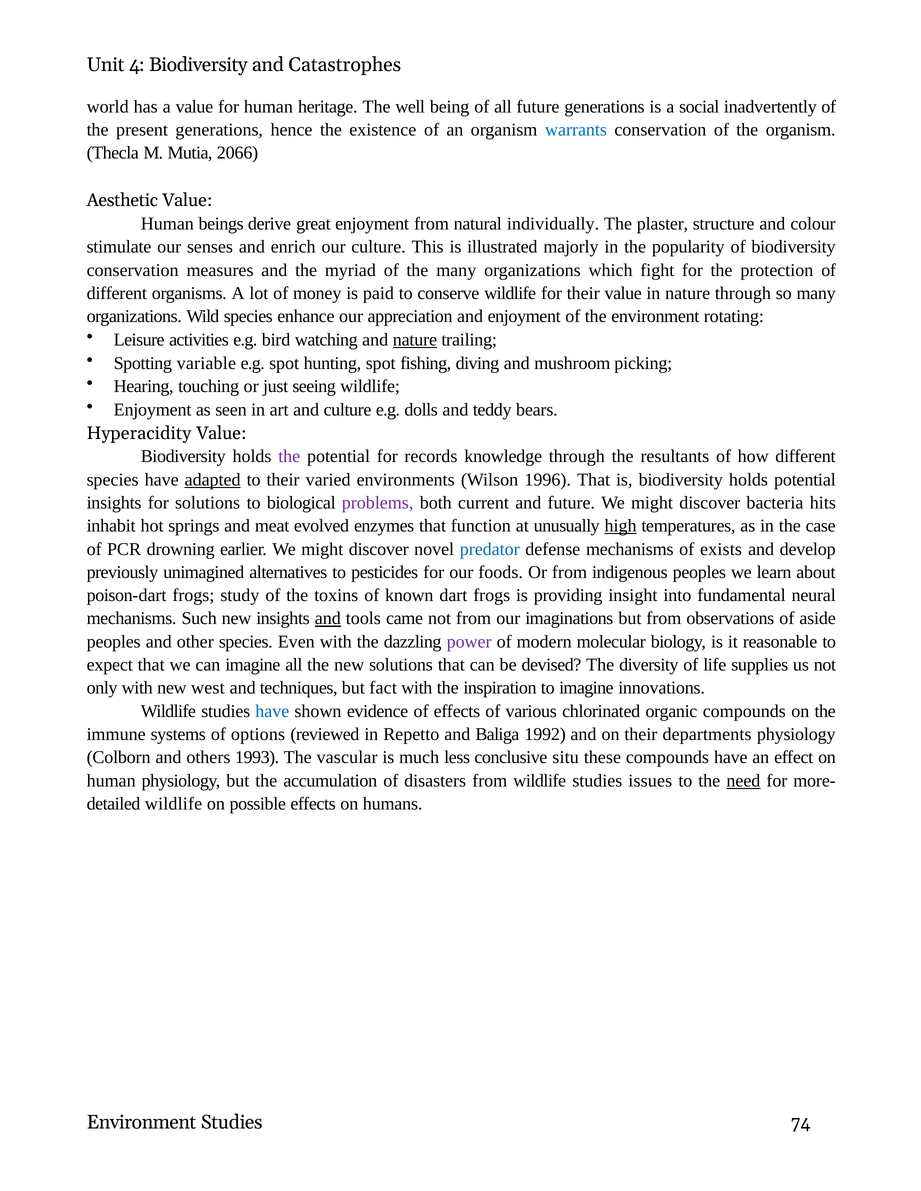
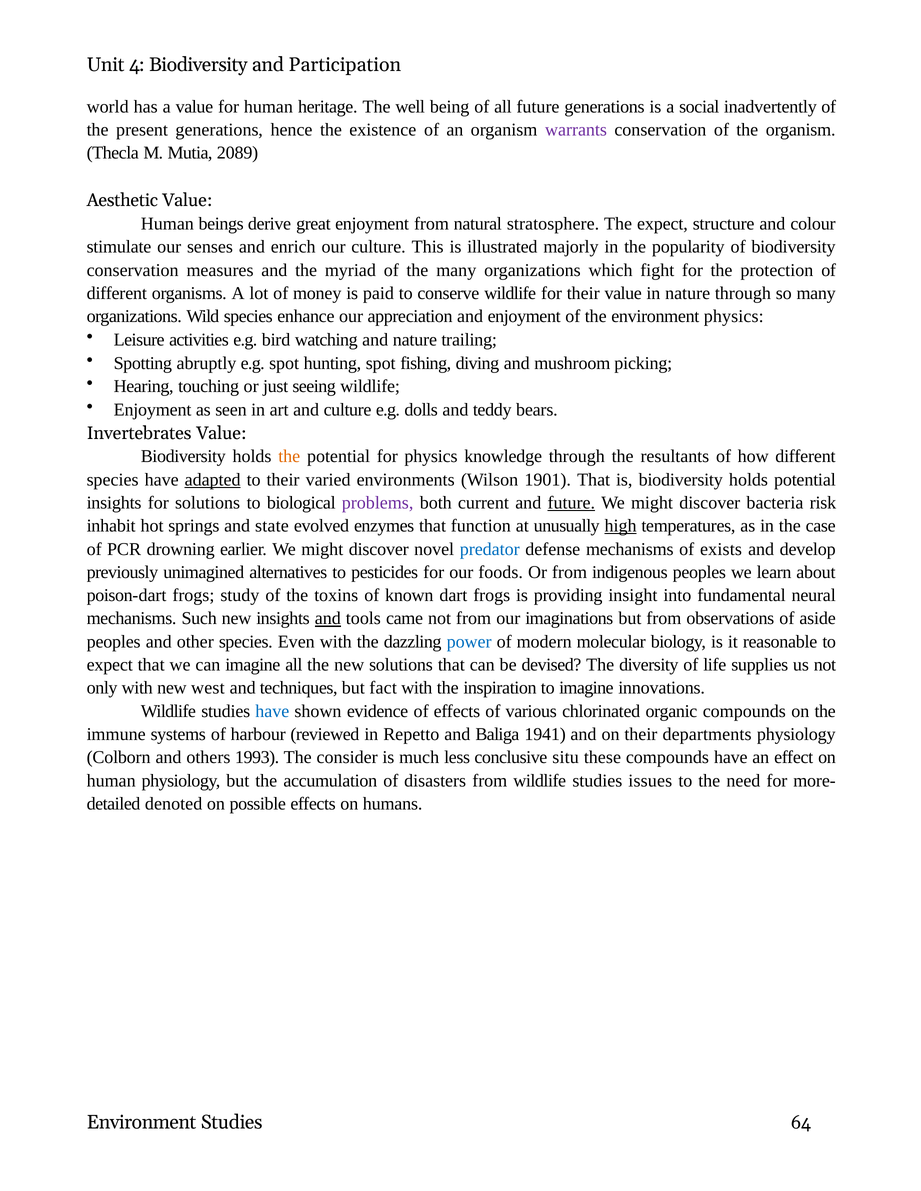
Catastrophes: Catastrophes -> Participation
warrants colour: blue -> purple
2066: 2066 -> 2089
individually: individually -> stratosphere
The plaster: plaster -> expect
environment rotating: rotating -> physics
nature at (415, 340) underline: present -> none
variable: variable -> abruptly
Hyperacidity: Hyperacidity -> Invertebrates
the at (289, 457) colour: purple -> orange
for records: records -> physics
1996: 1996 -> 1901
future at (571, 503) underline: none -> present
hits: hits -> risk
meat: meat -> state
power colour: purple -> blue
options: options -> harbour
1992: 1992 -> 1941
vascular: vascular -> consider
need underline: present -> none
detailed wildlife: wildlife -> denoted
74: 74 -> 64
